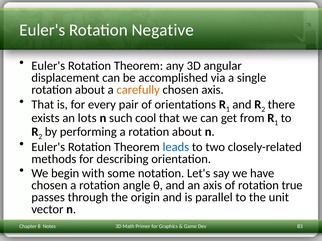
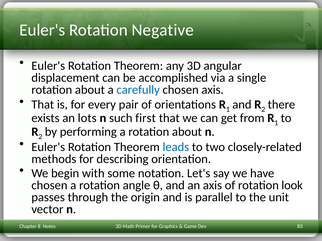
carefully colour: orange -> blue
cool: cool -> first
true: true -> look
